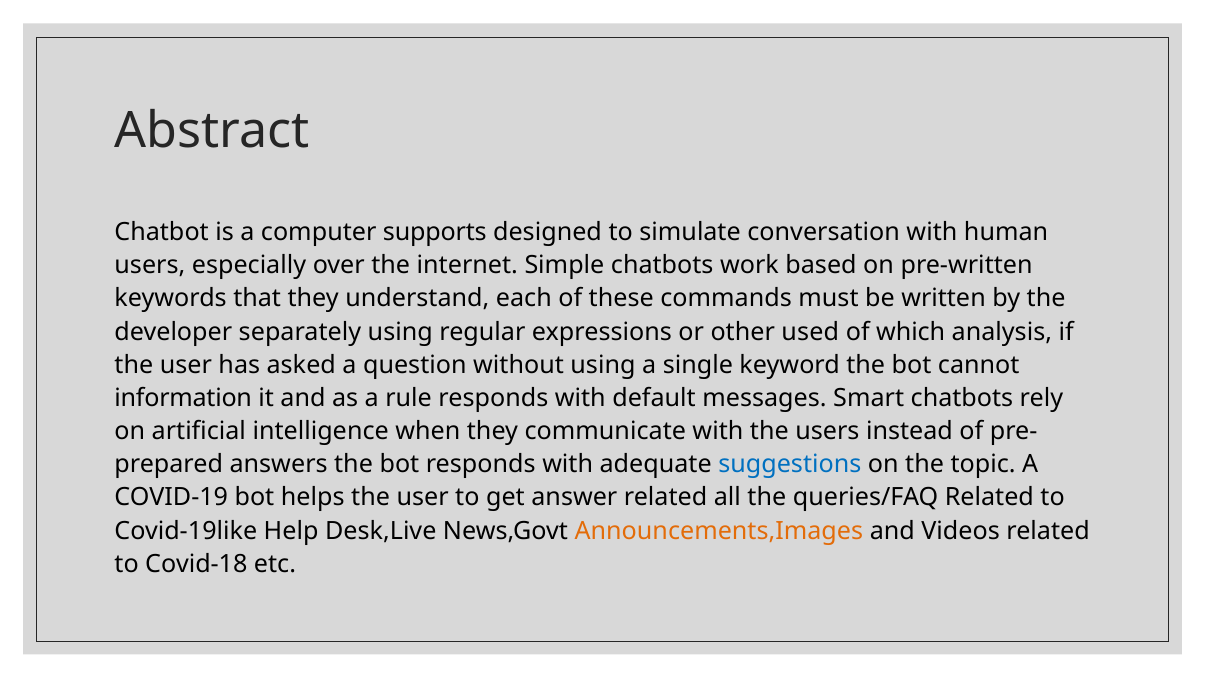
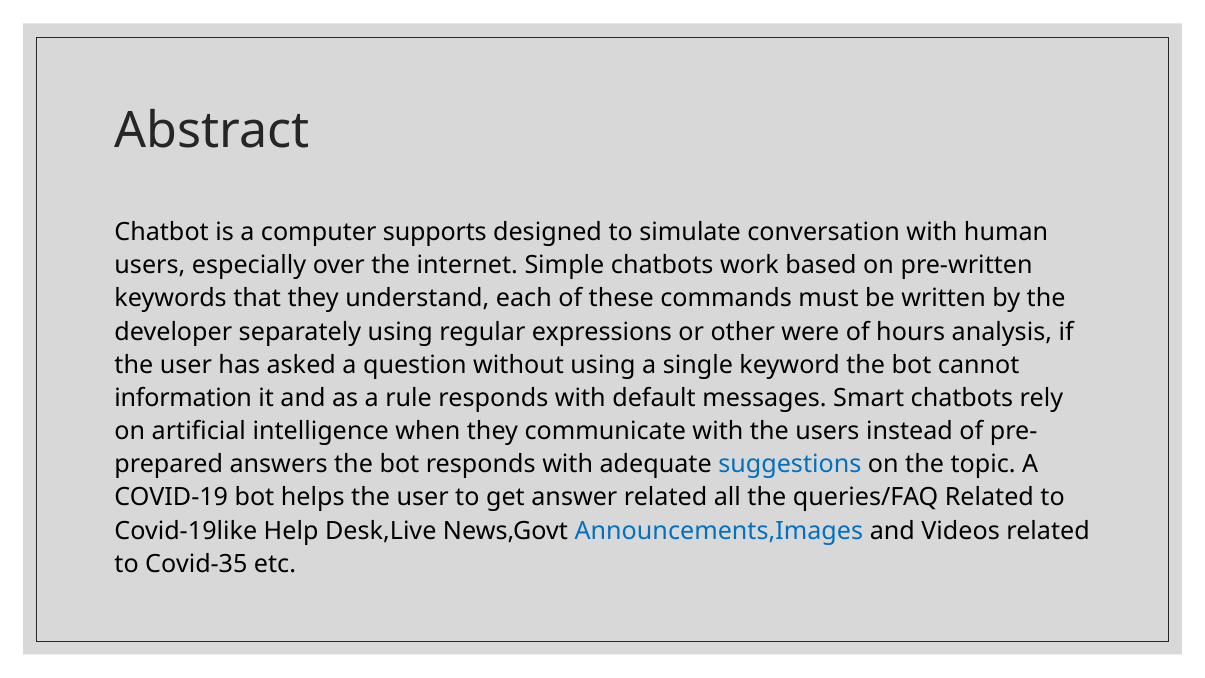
used: used -> were
which: which -> hours
Announcements,Images colour: orange -> blue
Covid-18: Covid-18 -> Covid-35
